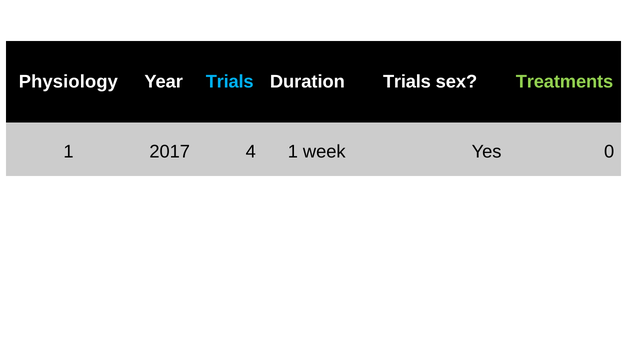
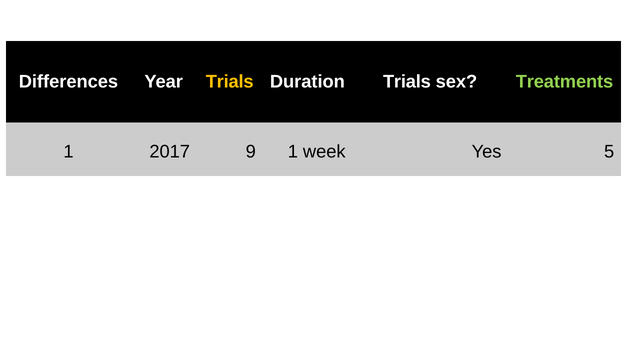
Physiology: Physiology -> Differences
Trials at (230, 82) colour: light blue -> yellow
2017 4: 4 -> 9
0: 0 -> 5
